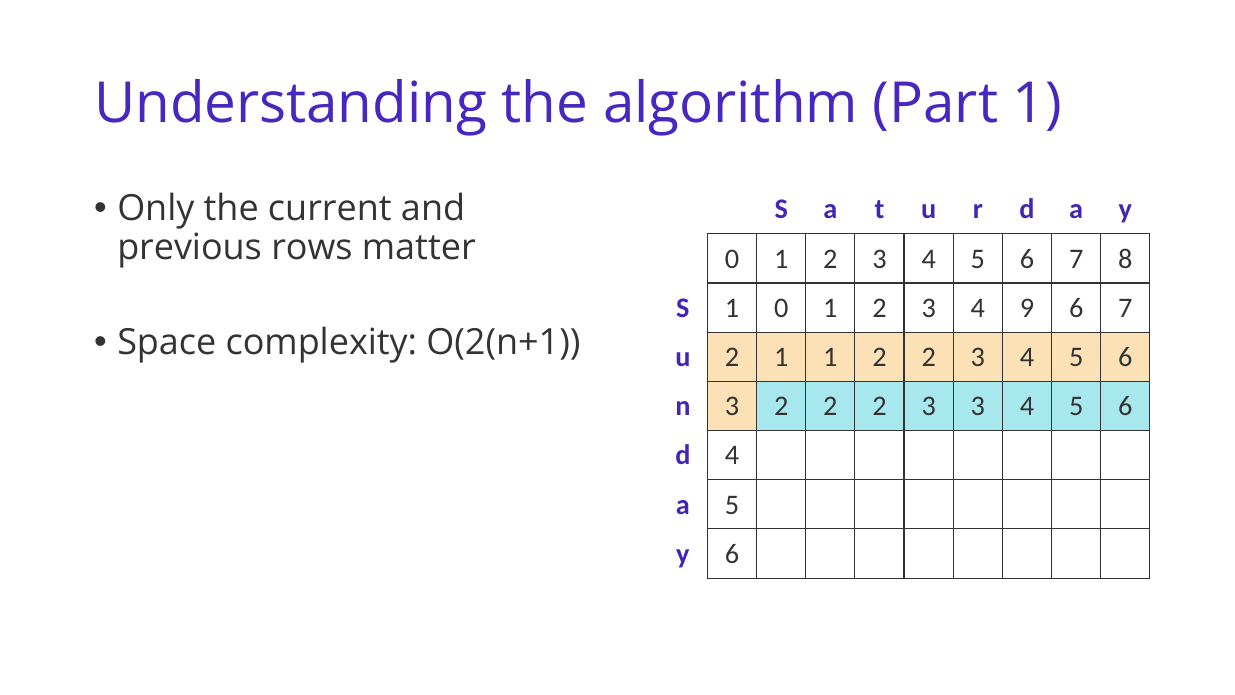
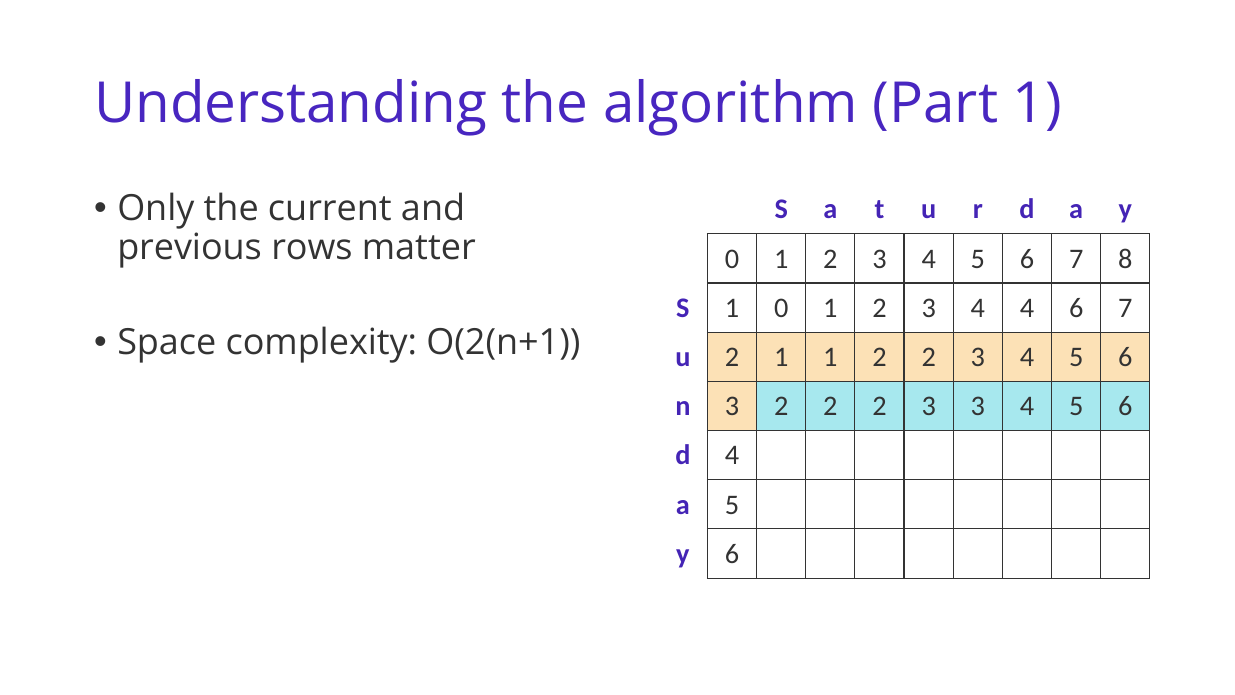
4 9: 9 -> 4
